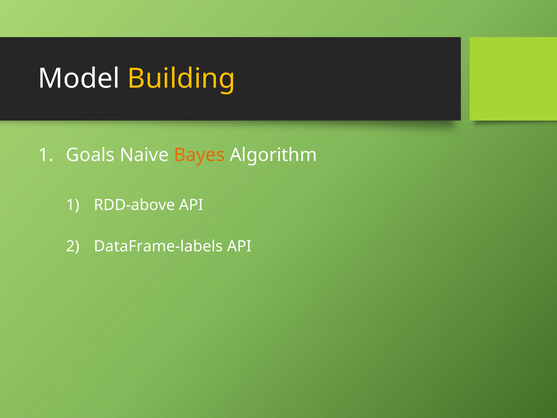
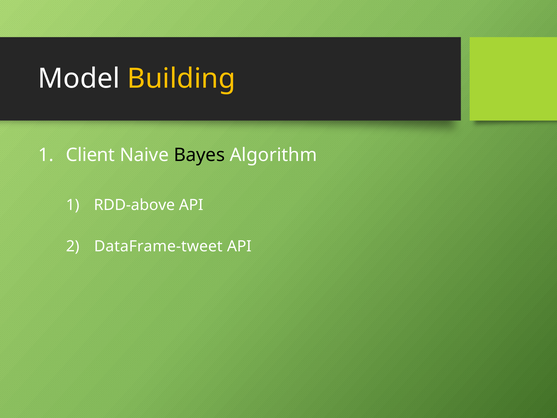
Goals: Goals -> Client
Bayes colour: orange -> black
DataFrame-labels: DataFrame-labels -> DataFrame-tweet
